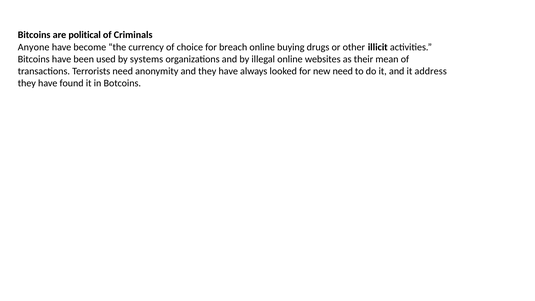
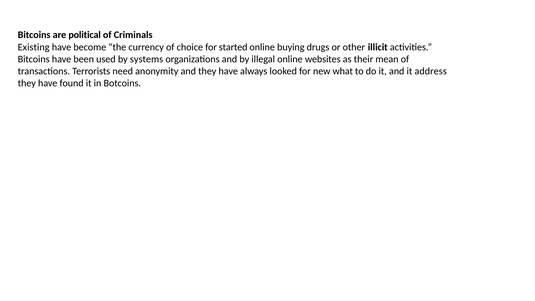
Anyone: Anyone -> Existing
breach: breach -> started
new need: need -> what
